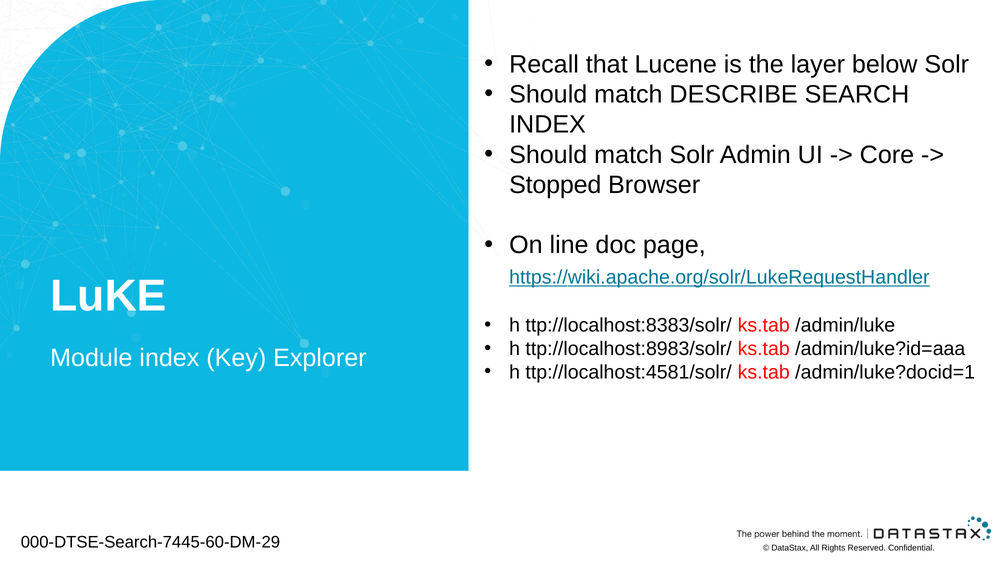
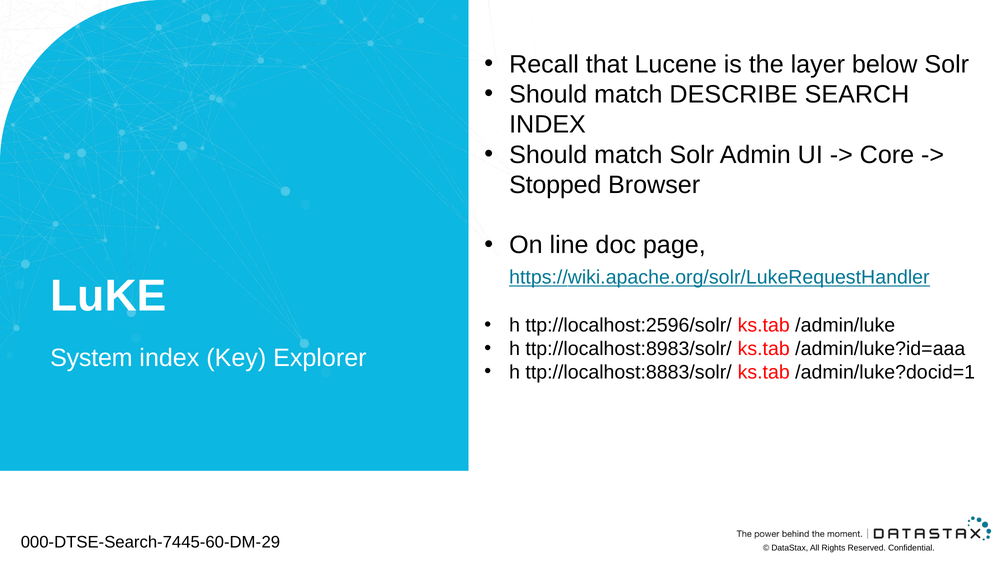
ttp://localhost:8383/solr/: ttp://localhost:8383/solr/ -> ttp://localhost:2596/solr/
Module: Module -> System
ttp://localhost:4581/solr/: ttp://localhost:4581/solr/ -> ttp://localhost:8883/solr/
